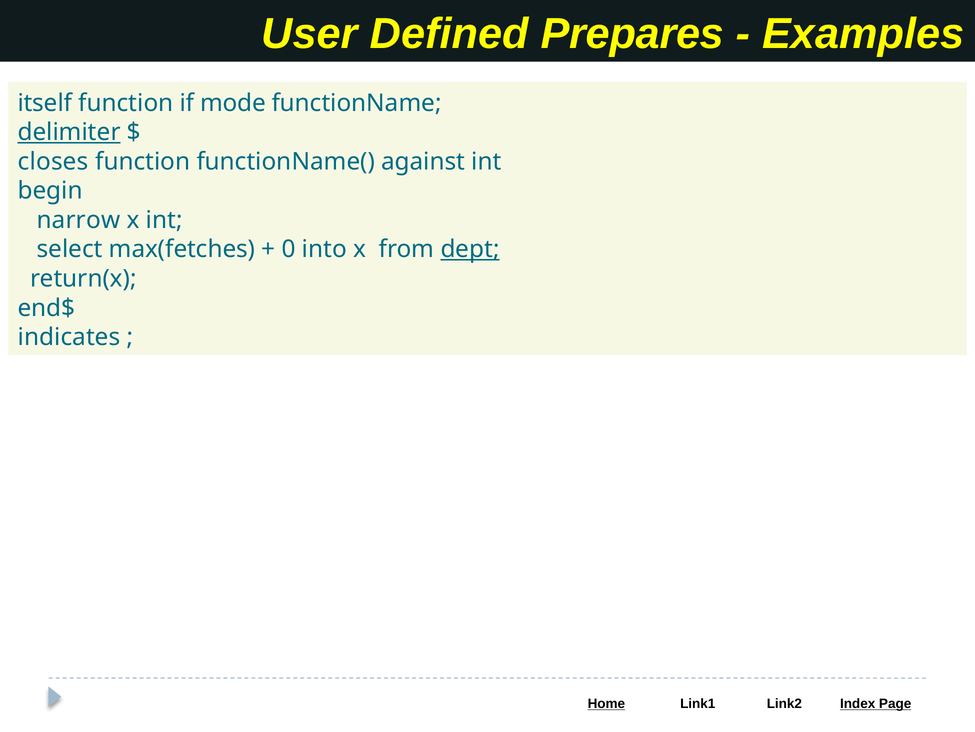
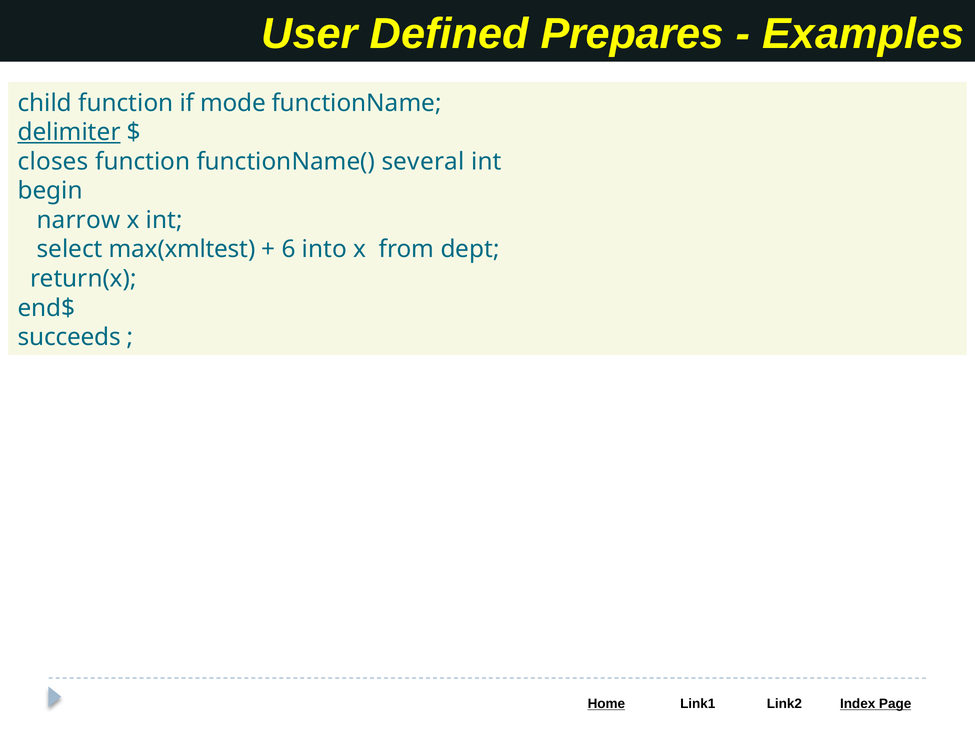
itself: itself -> child
against: against -> several
max(fetches: max(fetches -> max(xmltest
0: 0 -> 6
dept underline: present -> none
indicates: indicates -> succeeds
